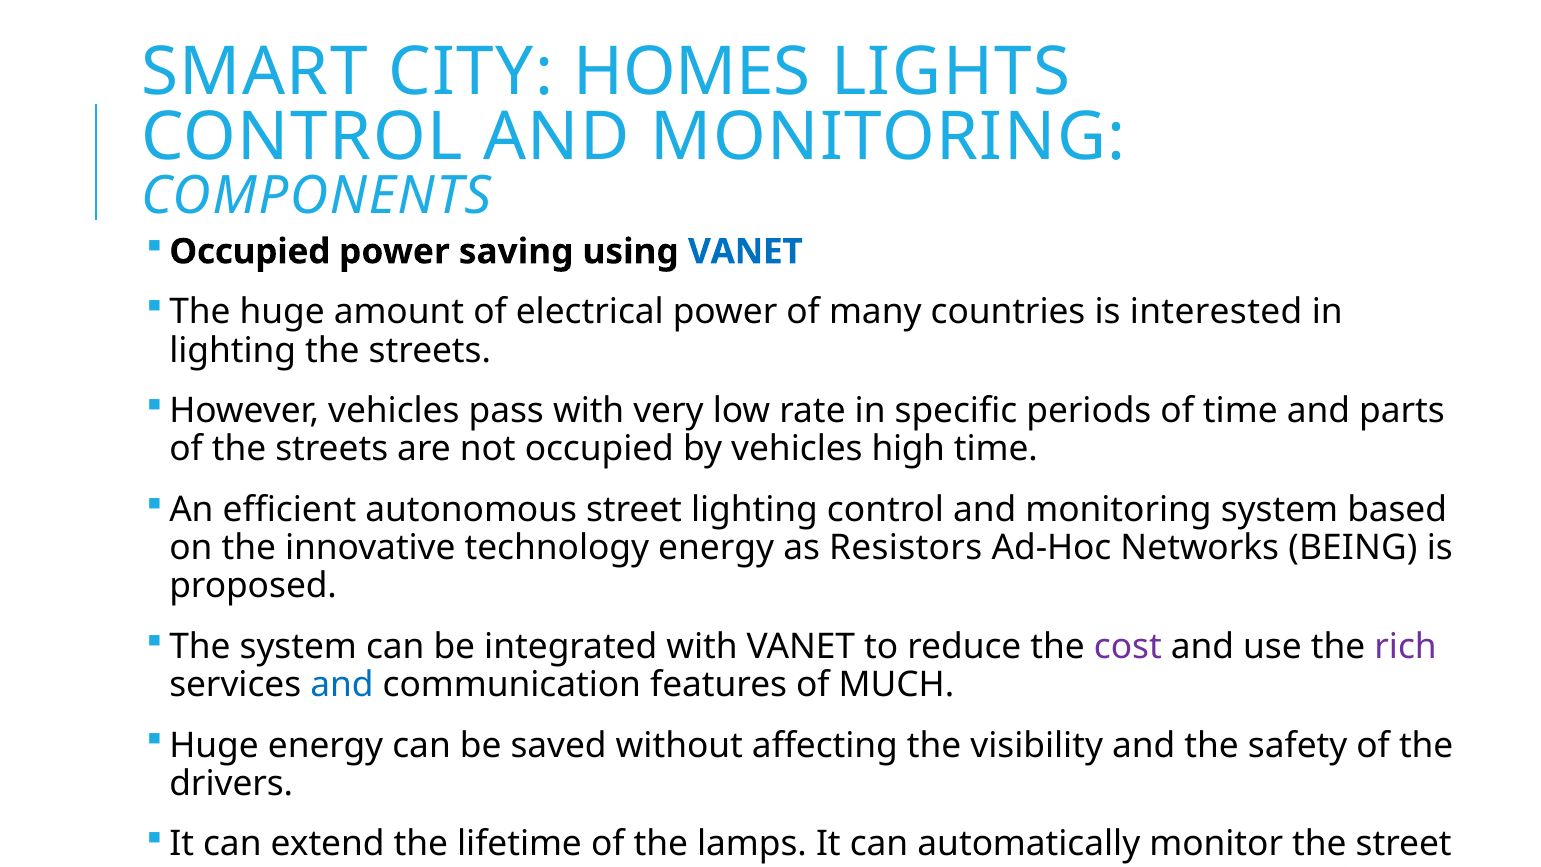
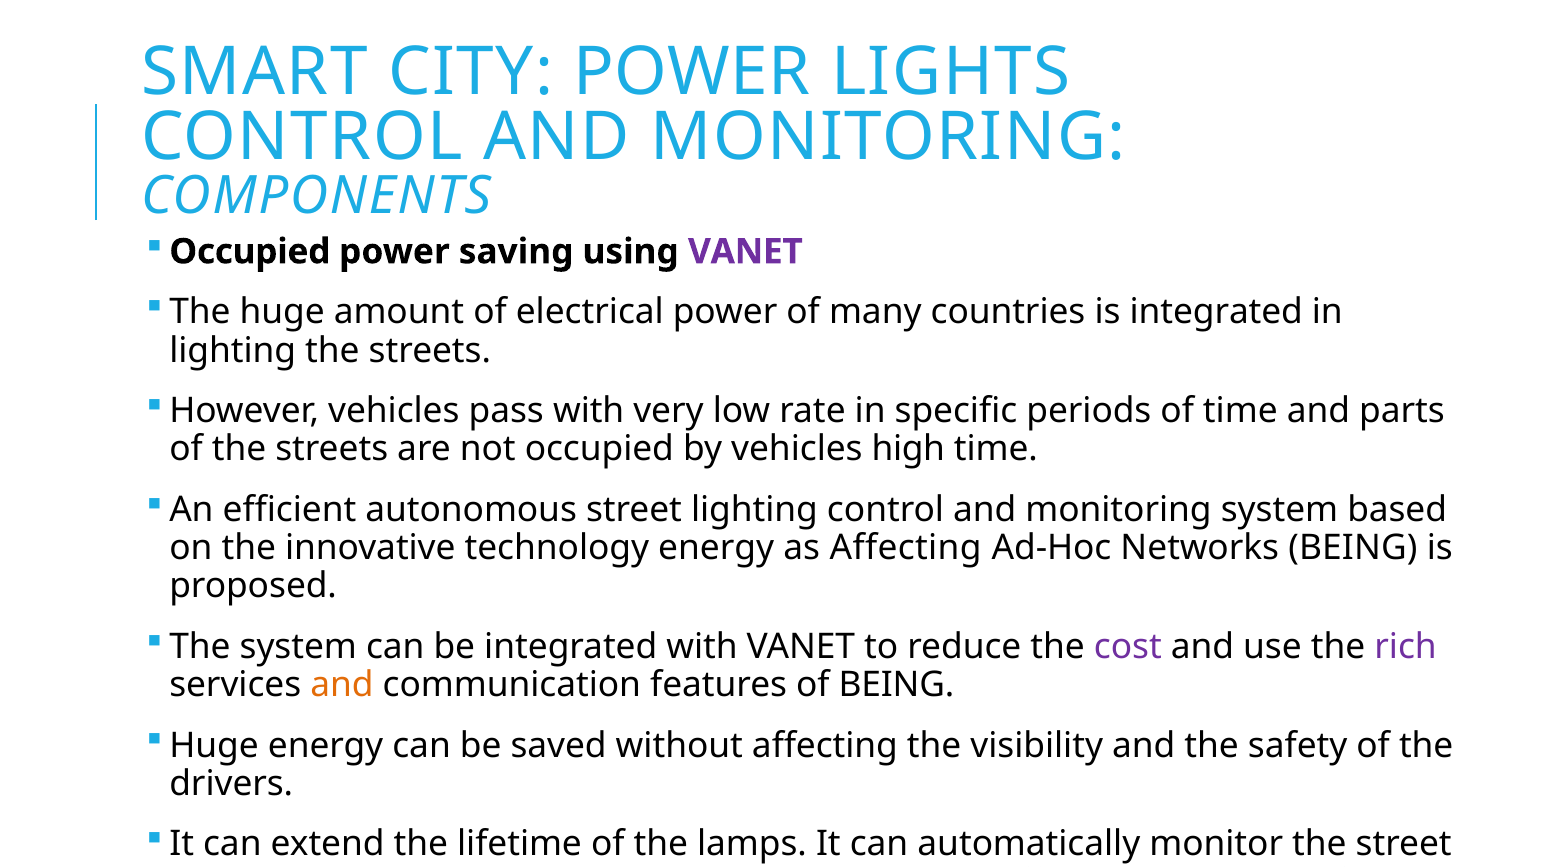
CITY HOMES: HOMES -> POWER
VANET at (745, 252) colour: blue -> purple
is interested: interested -> integrated
as Resistors: Resistors -> Affecting
and at (342, 685) colour: blue -> orange
of MUCH: MUCH -> BEING
